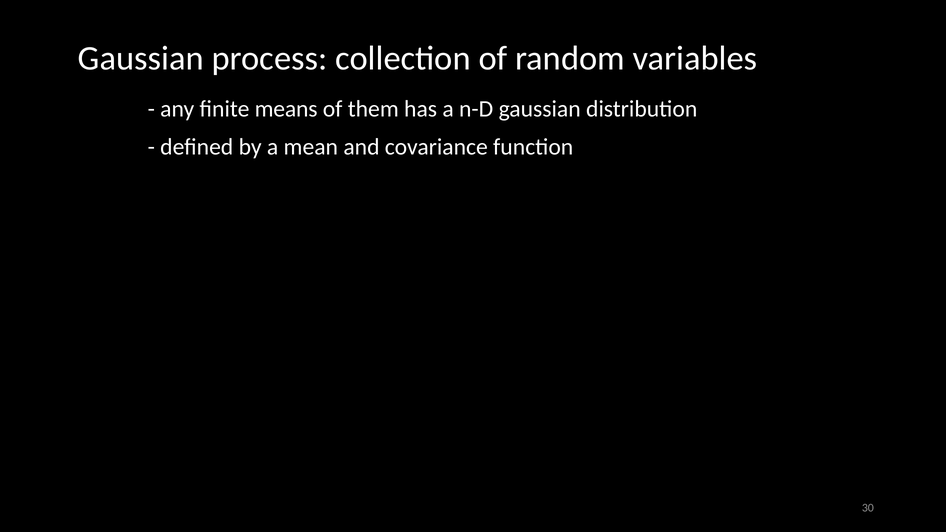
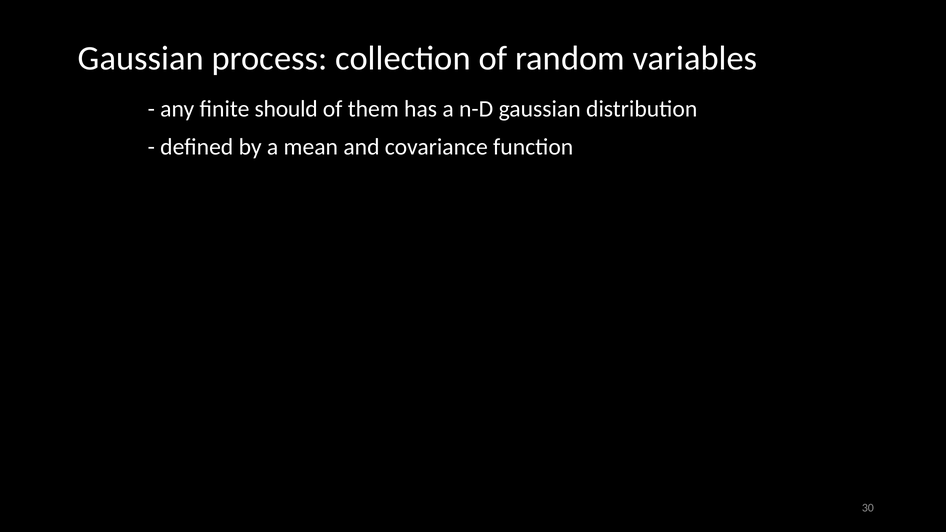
means: means -> should
